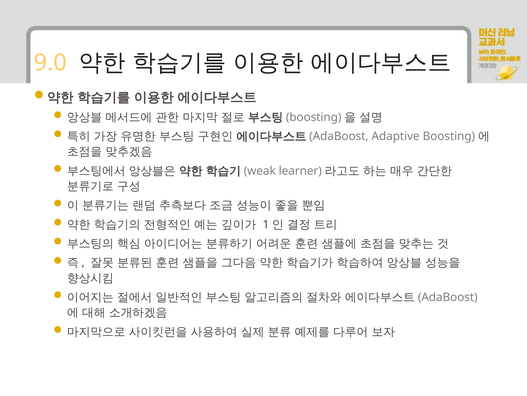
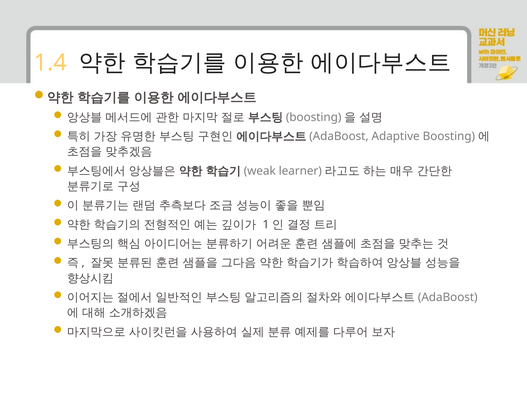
9.0: 9.0 -> 1.4
